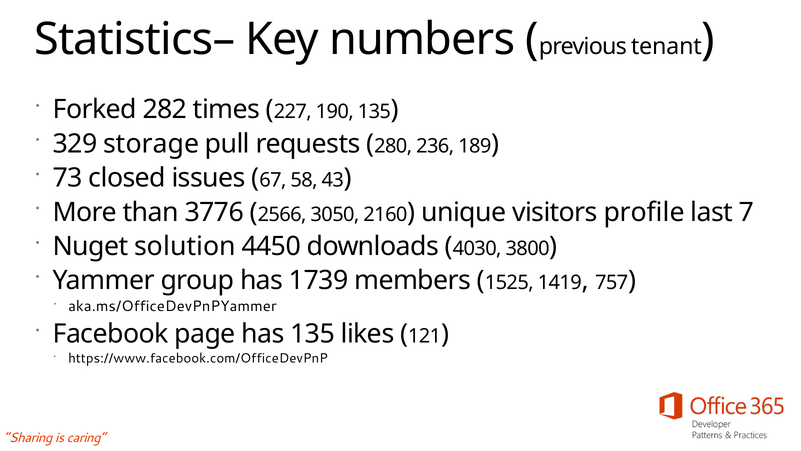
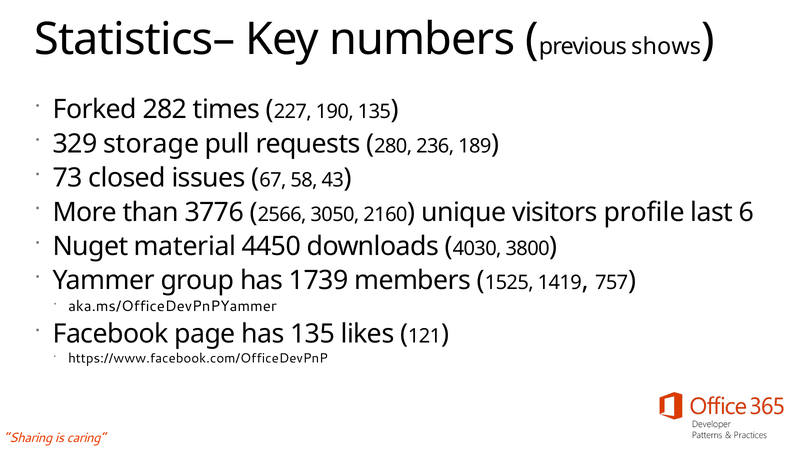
tenant: tenant -> shows
7: 7 -> 6
solution: solution -> material
